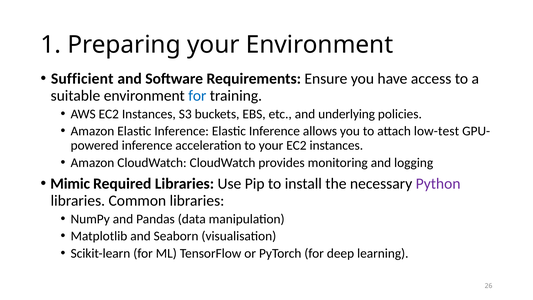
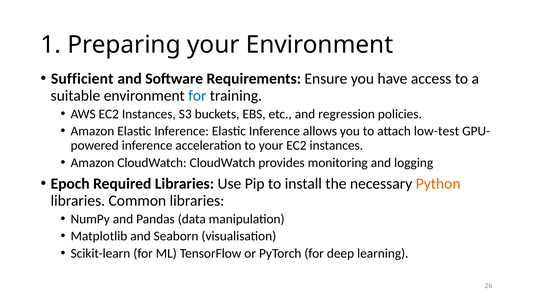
underlying: underlying -> regression
Mimic: Mimic -> Epoch
Python colour: purple -> orange
